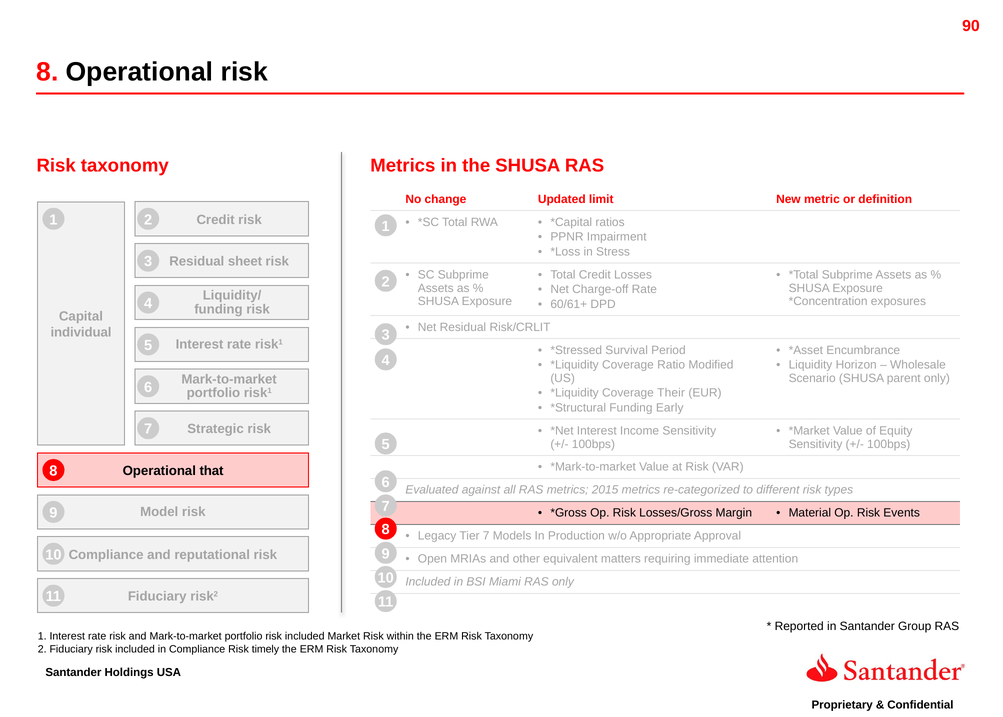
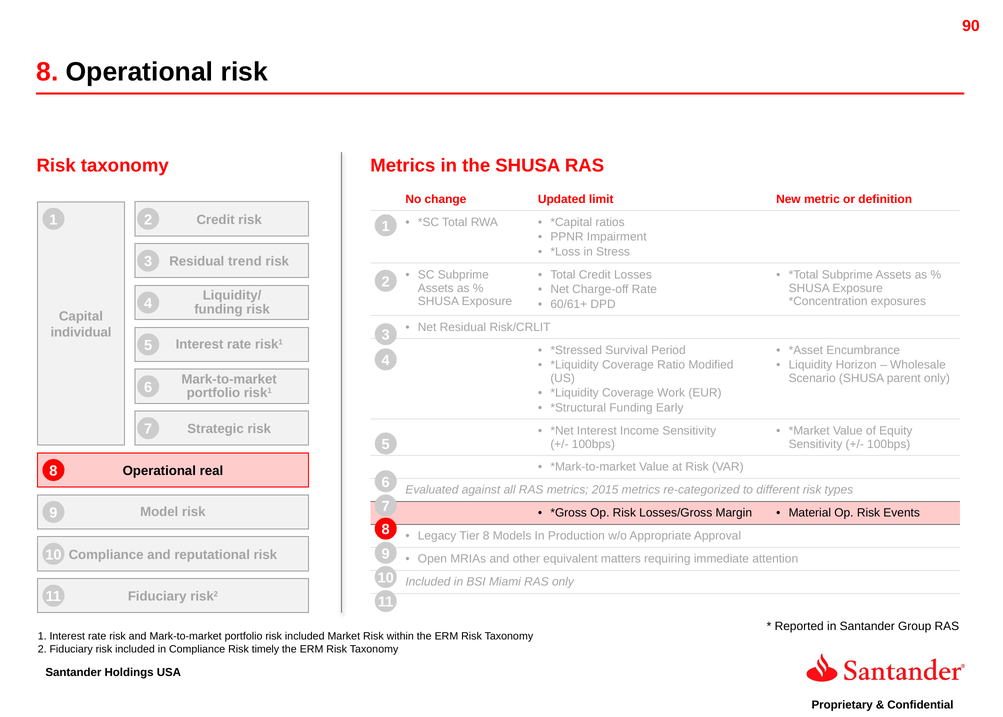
sheet: sheet -> trend
Their: Their -> Work
that: that -> real
Tier 7: 7 -> 8
